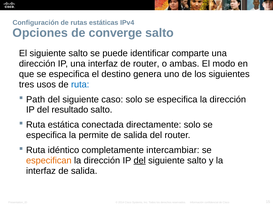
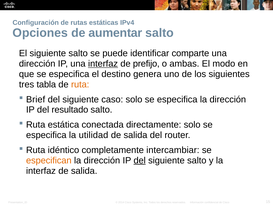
converge: converge -> aumentar
interfaz at (103, 64) underline: none -> present
de router: router -> prefijo
usos: usos -> tabla
ruta at (80, 84) colour: blue -> orange
Path: Path -> Brief
permite: permite -> utilidad
